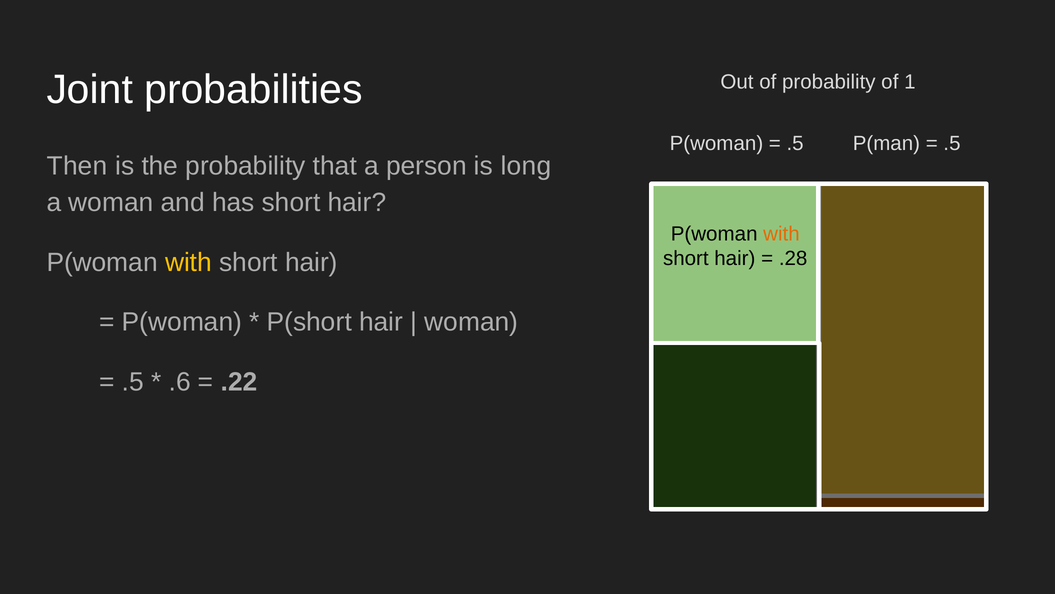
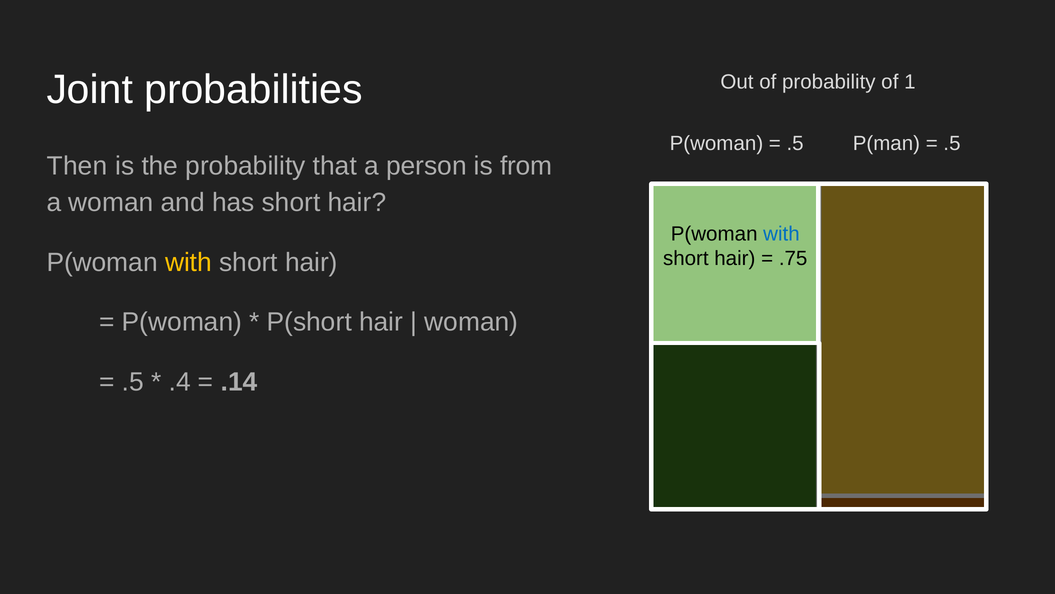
long: long -> from
with at (781, 234) colour: orange -> blue
.28: .28 -> .75
.6: .6 -> .4
.22: .22 -> .14
